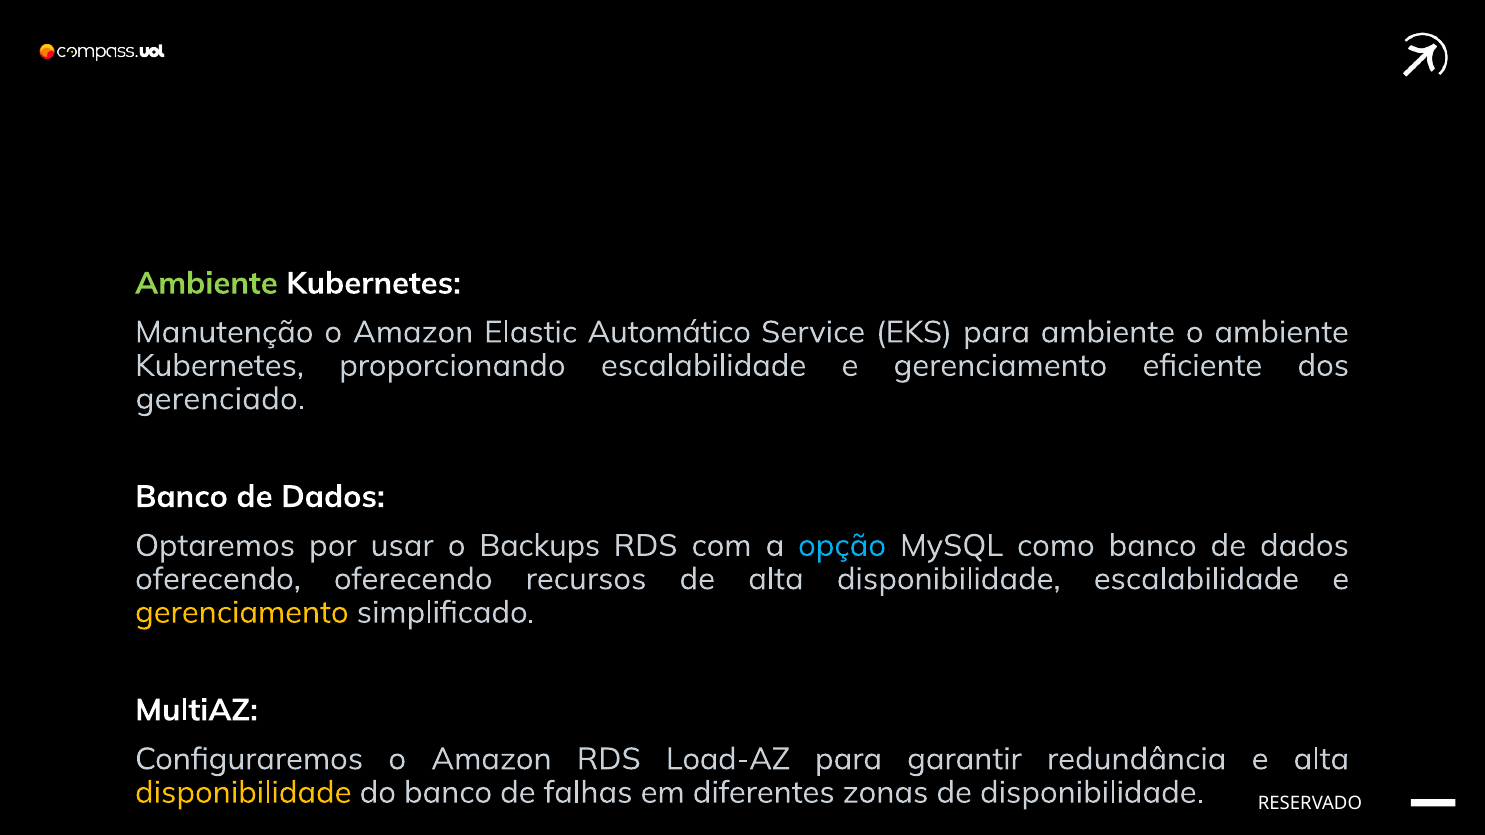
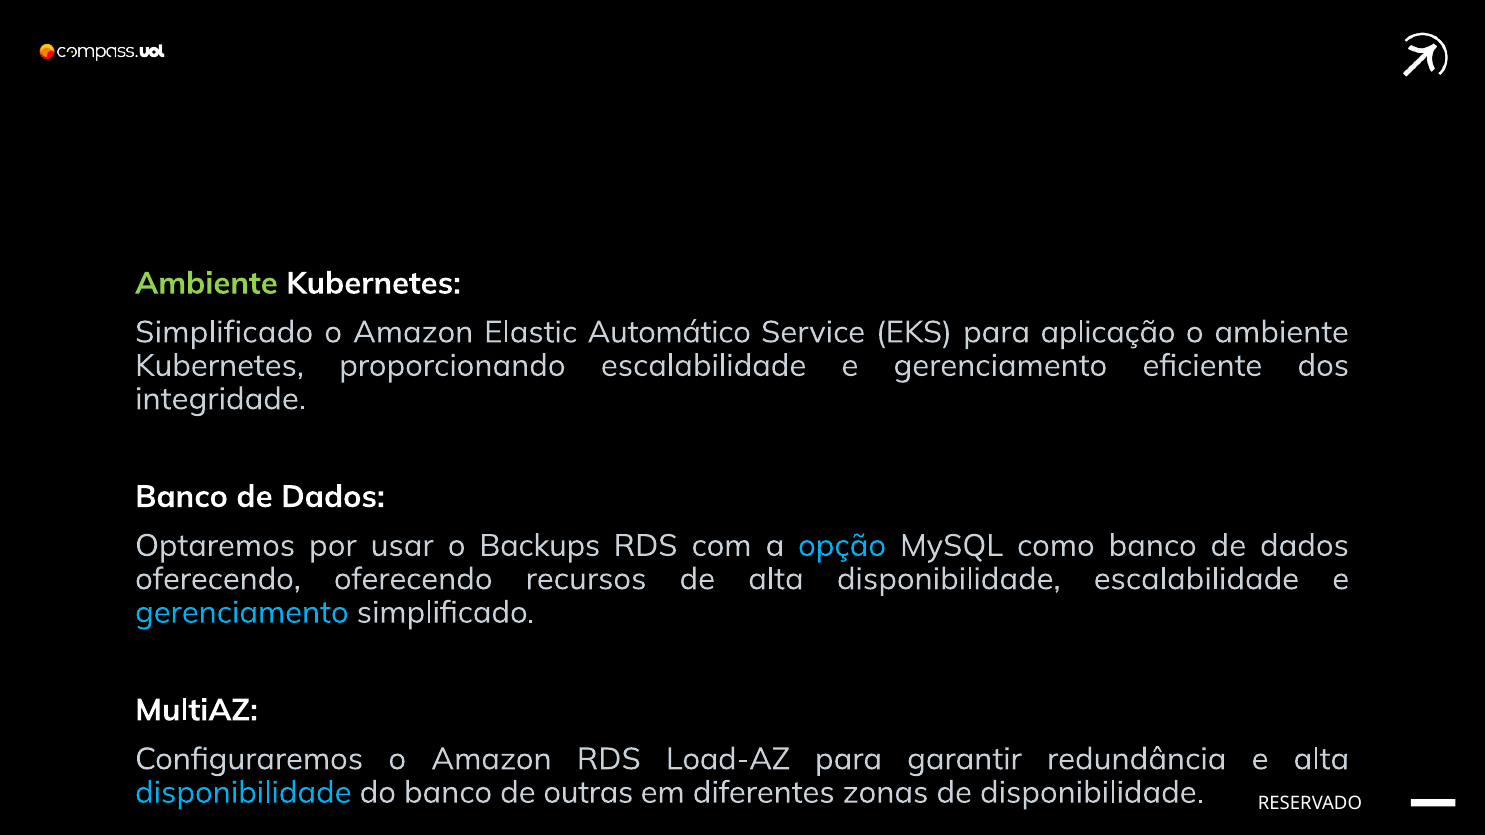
Manutenção at (224, 332): Manutenção -> Simplificado
para ambiente: ambiente -> aplicação
gerenciado: gerenciado -> integridade
gerenciamento at (242, 613) colour: yellow -> light blue
disponibilidade at (243, 793) colour: yellow -> light blue
falhas: falhas -> outras
